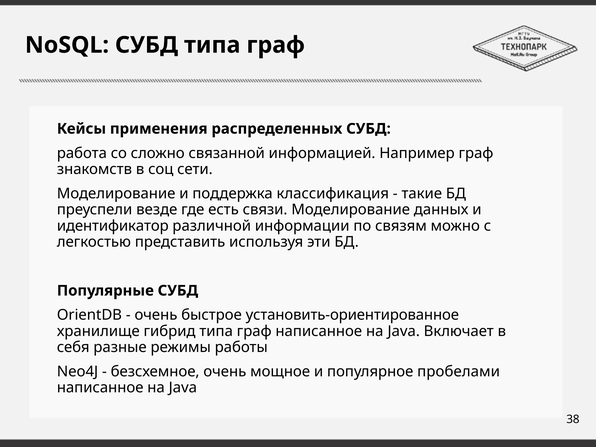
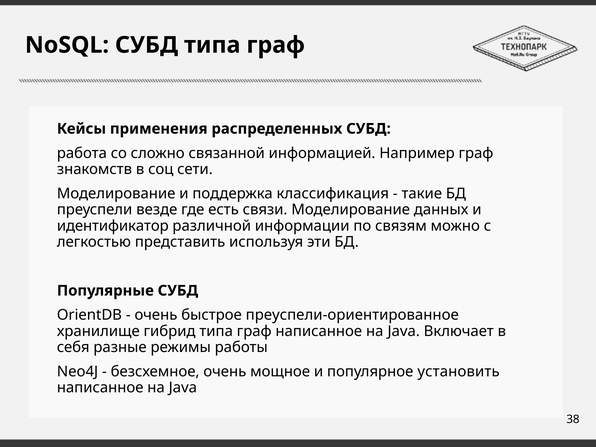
установить-ориентированное: установить-ориентированное -> преуспели-ориентированное
пробелами: пробелами -> установить
